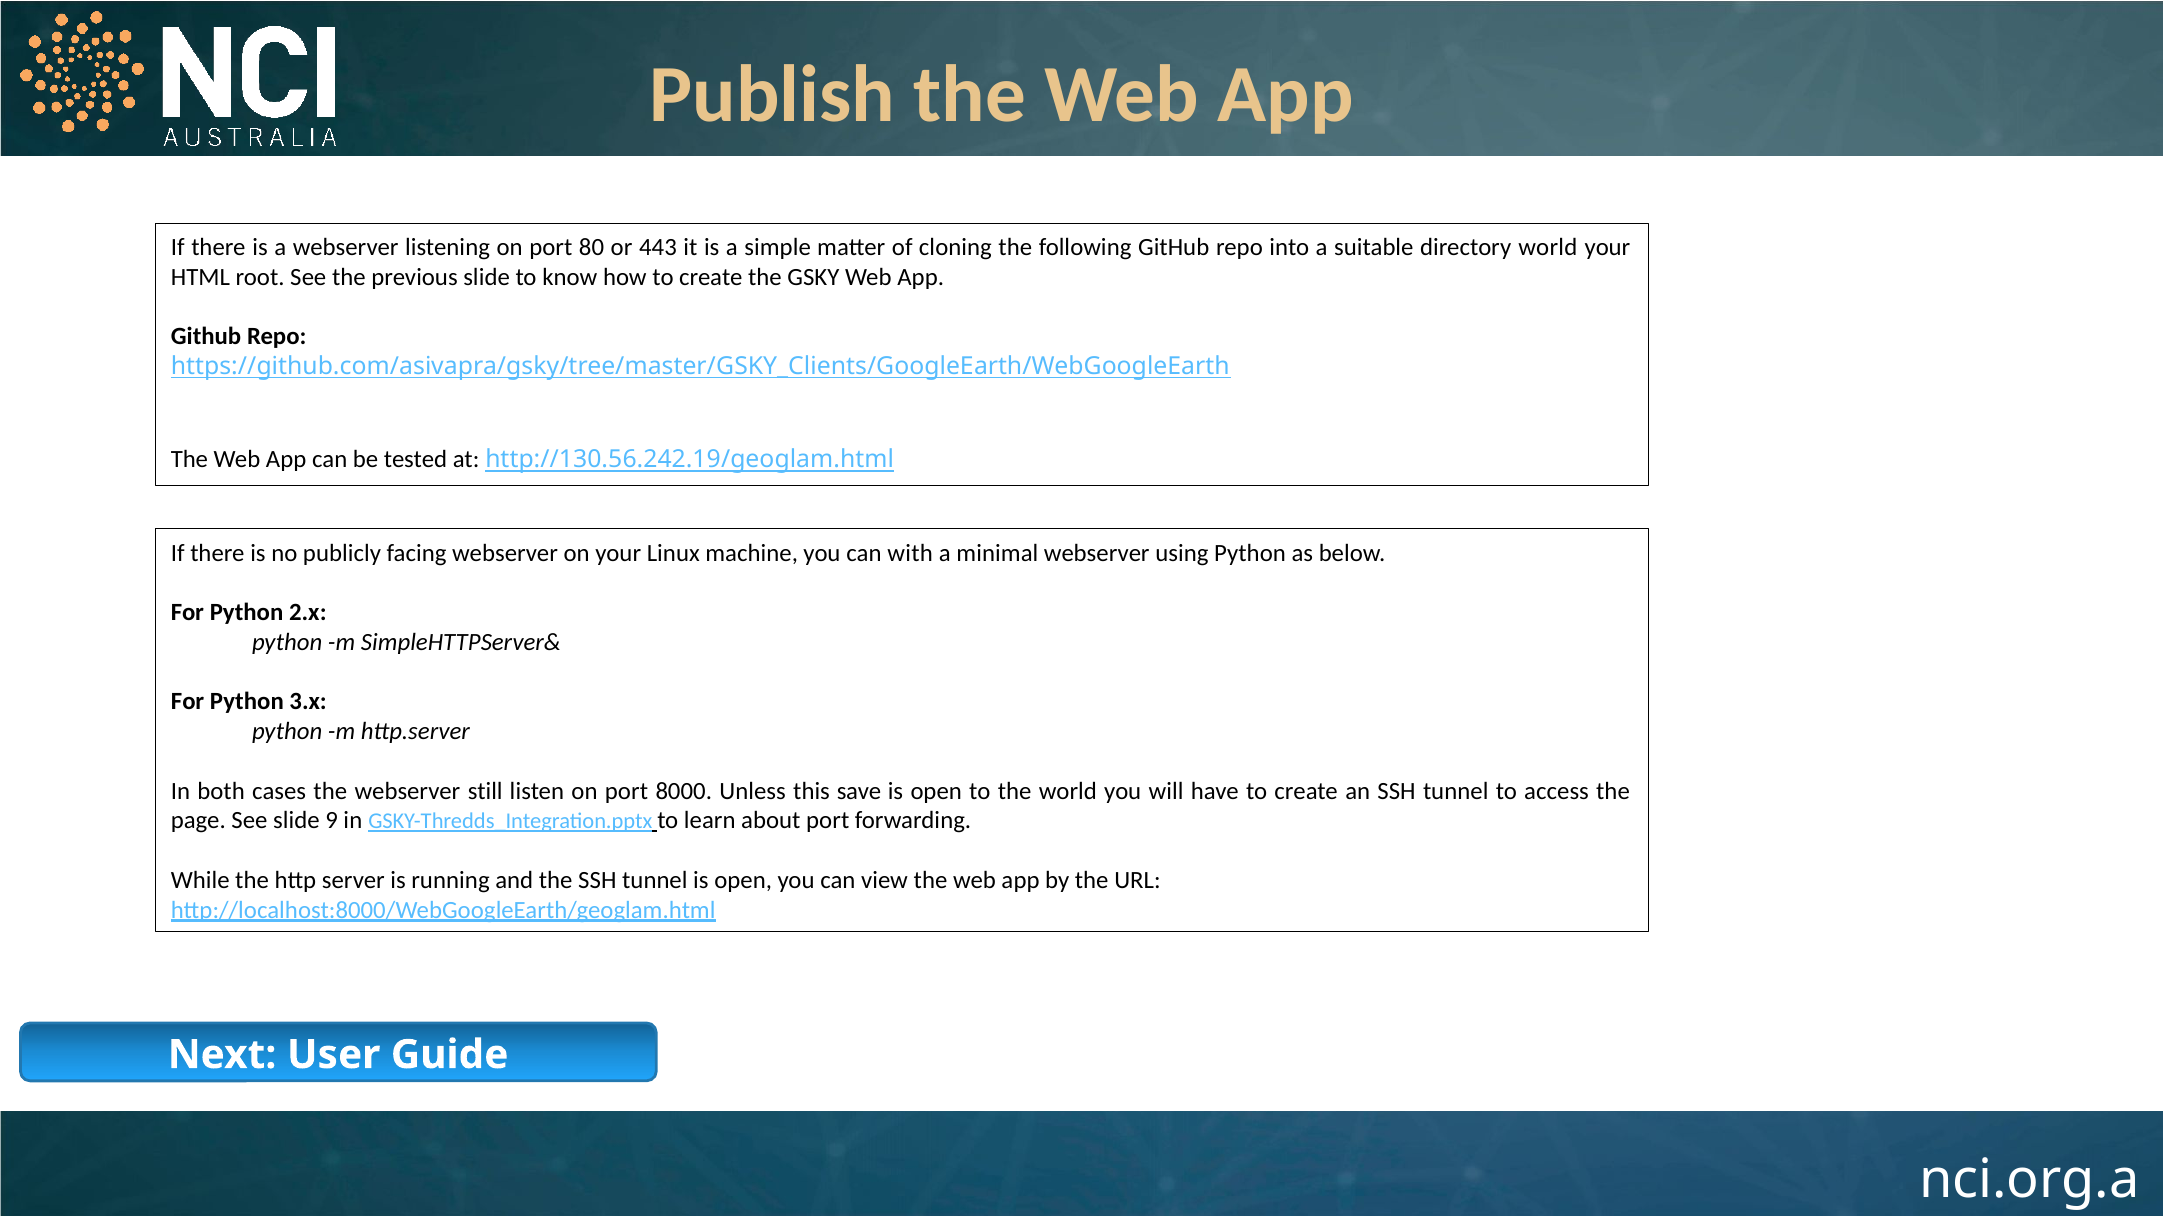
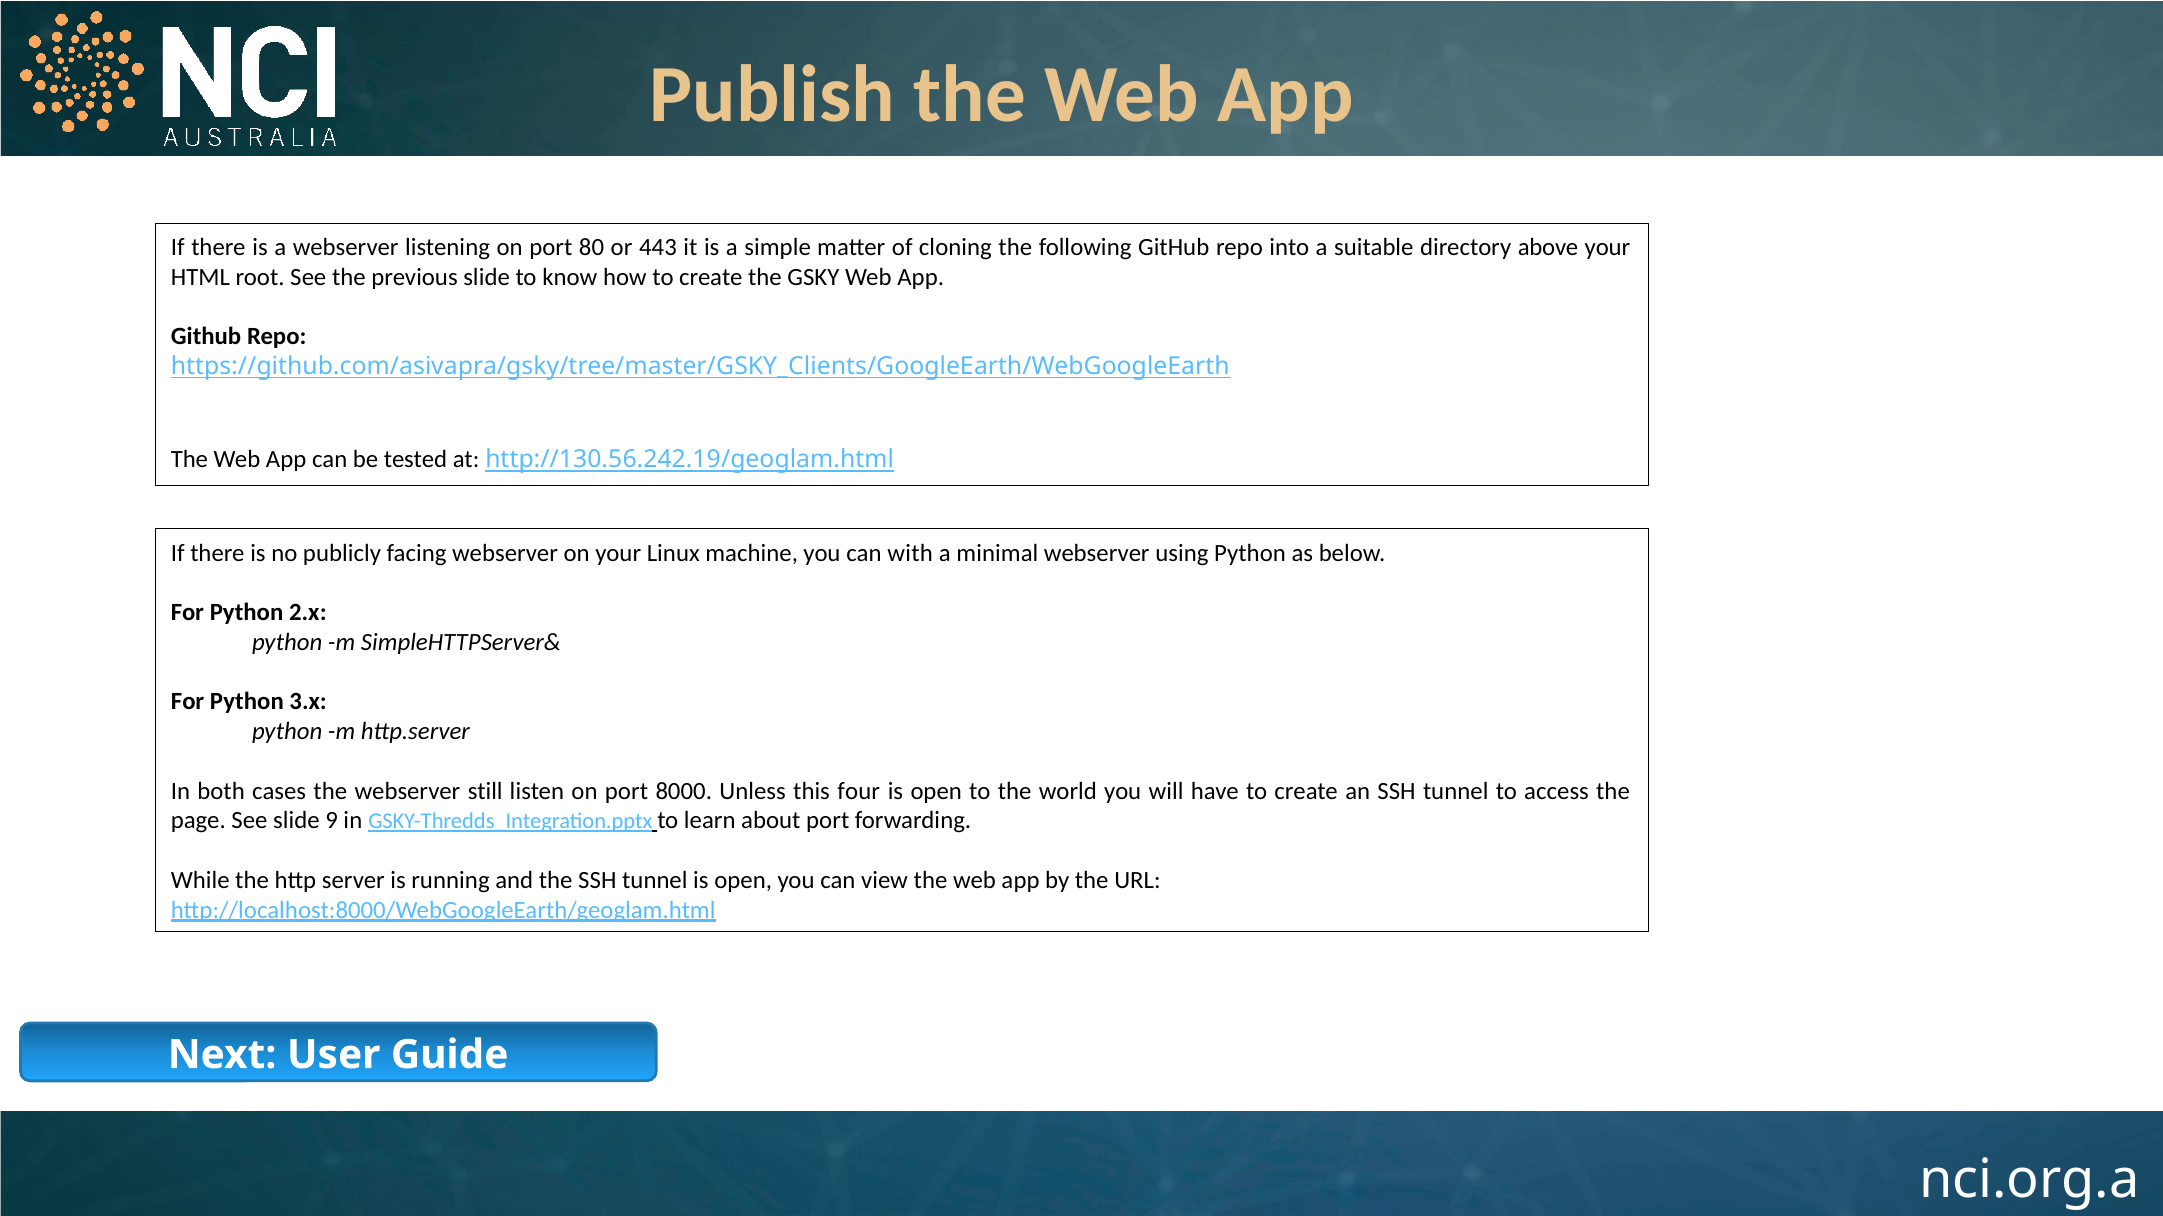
directory world: world -> above
save: save -> four
